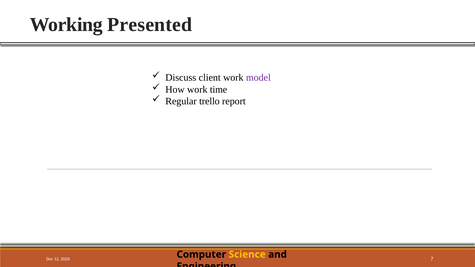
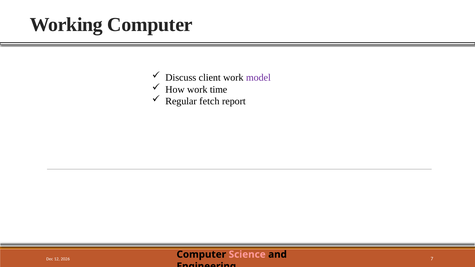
Working Presented: Presented -> Computer
trello: trello -> fetch
Science colour: yellow -> pink
